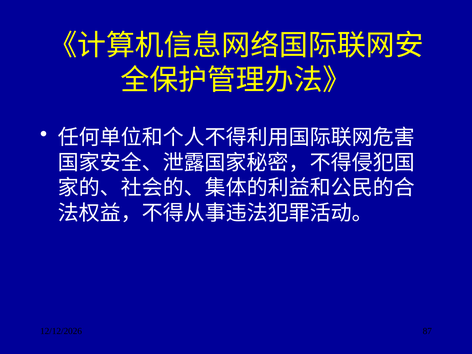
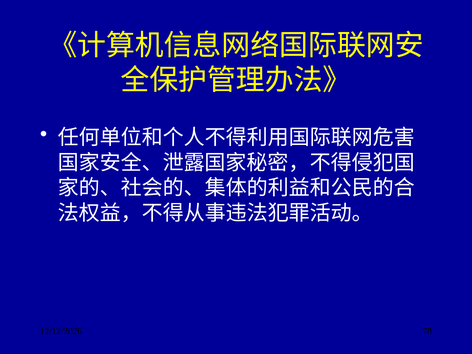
87: 87 -> 78
